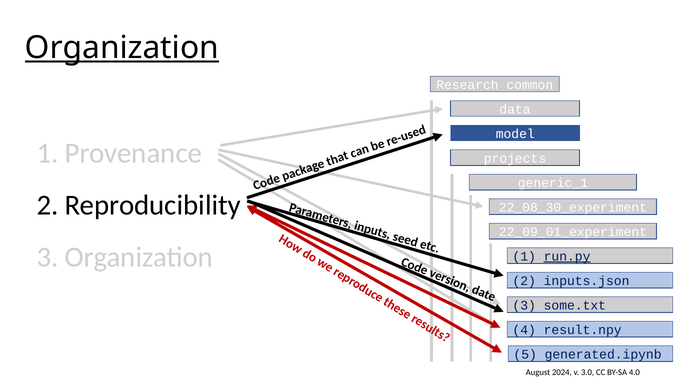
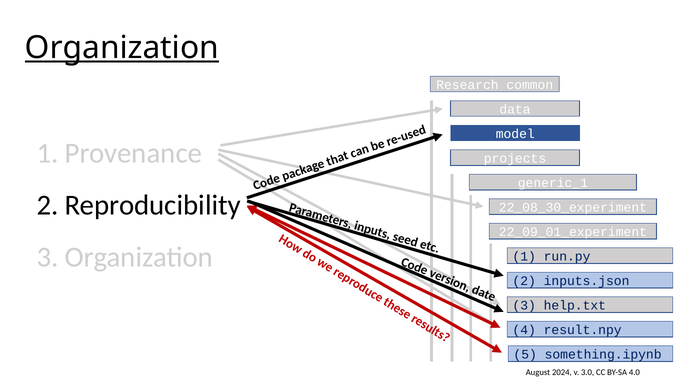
run.py underline: present -> none
some.txt: some.txt -> help.txt
generated.ipynb: generated.ipynb -> something.ipynb
